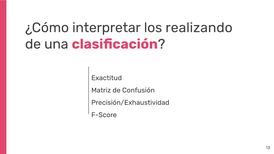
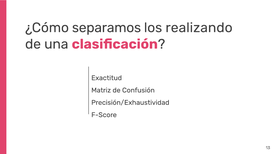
interpretar: interpretar -> separamos
